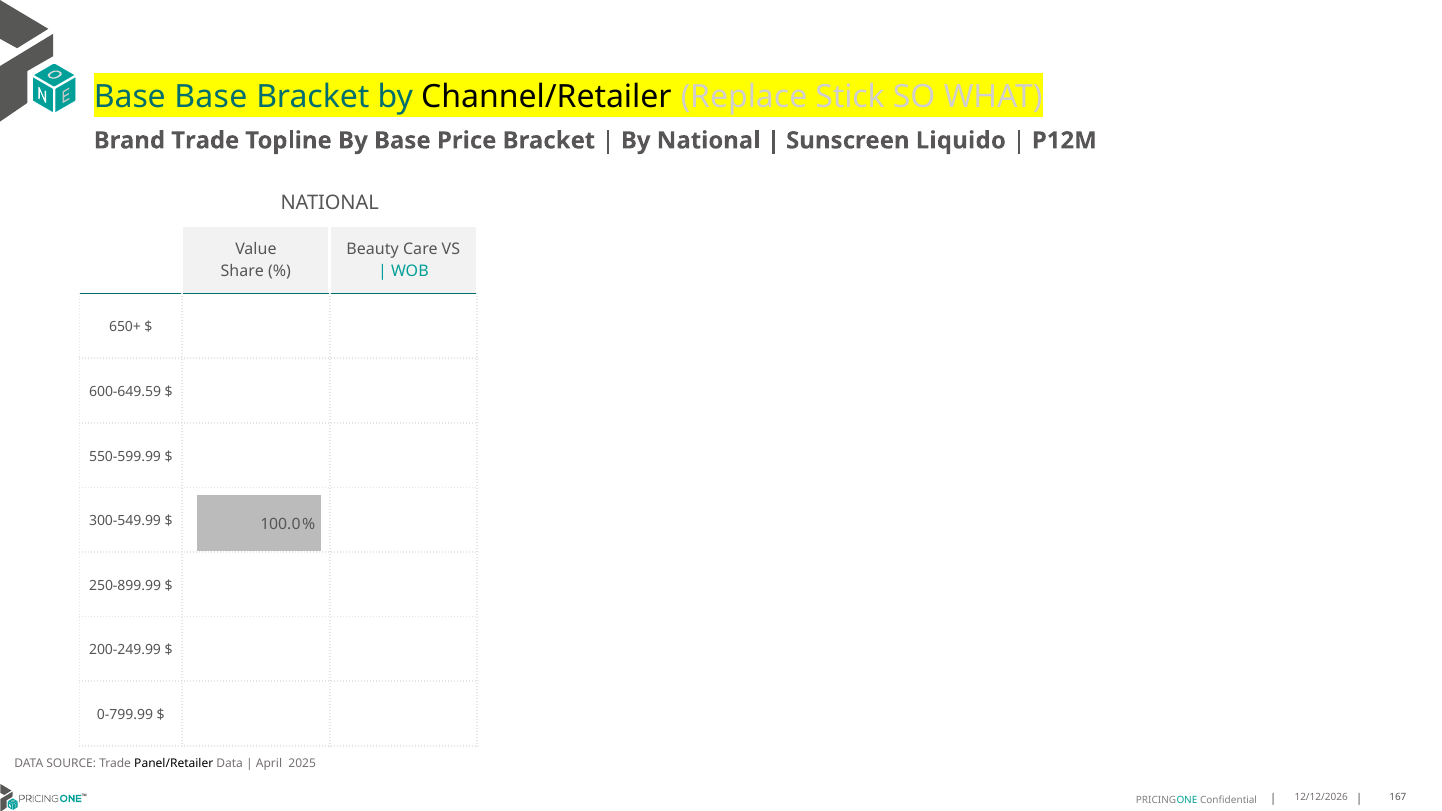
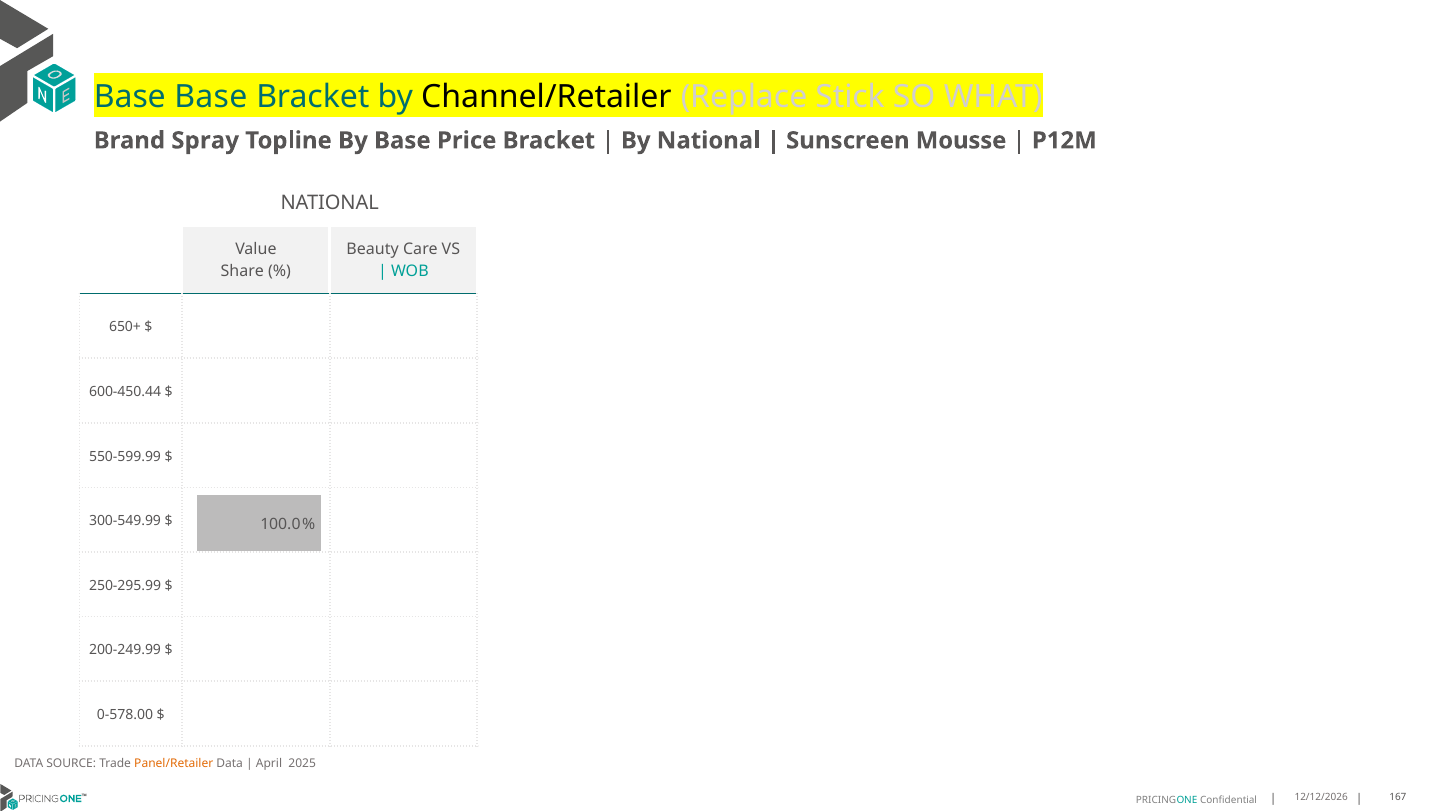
Brand Trade: Trade -> Spray
Liquido: Liquido -> Mousse
600-649.59: 600-649.59 -> 600-450.44
250-899.99: 250-899.99 -> 250-295.99
0-799.99: 0-799.99 -> 0-578.00
Panel/Retailer colour: black -> orange
